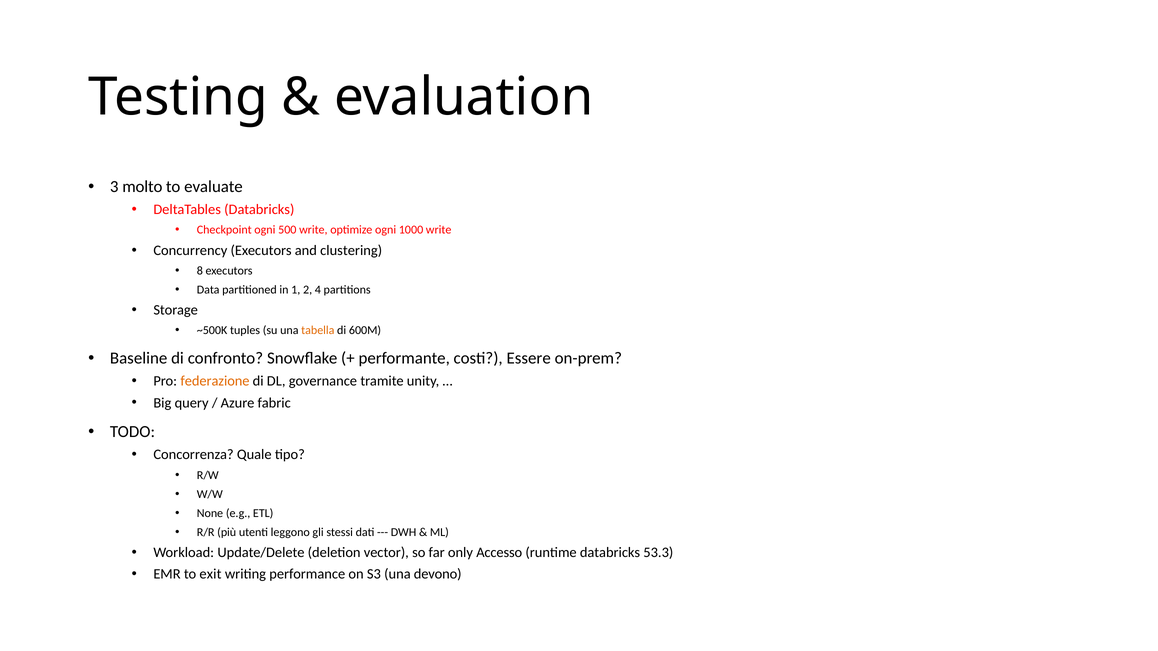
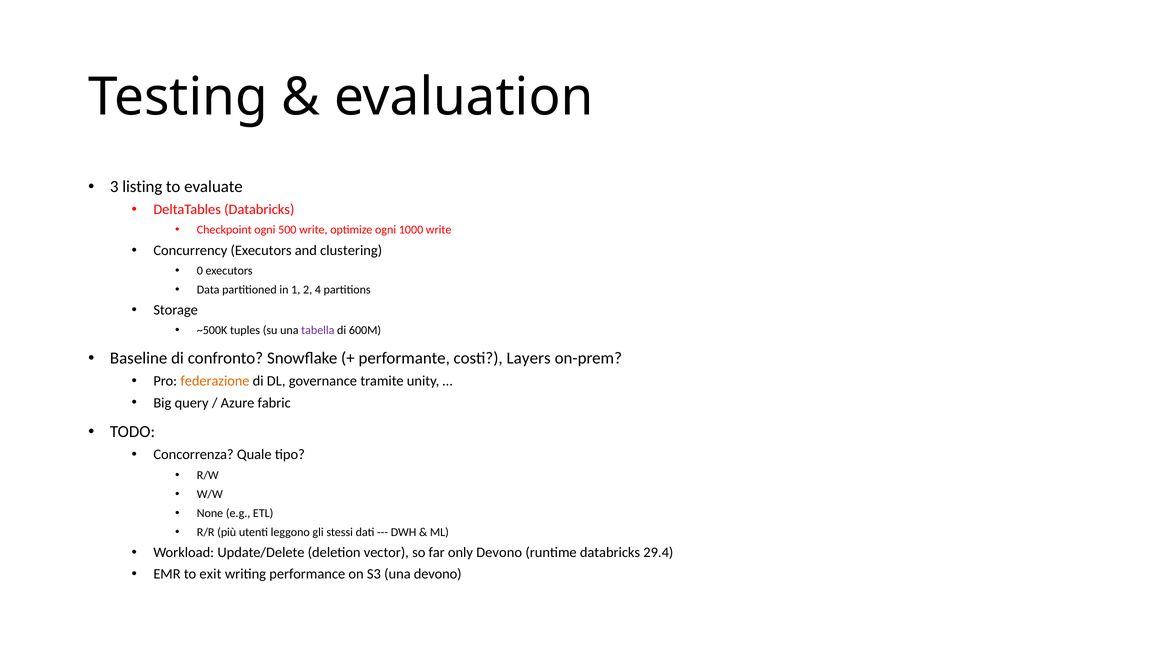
molto: molto -> listing
8: 8 -> 0
tabella colour: orange -> purple
Essere: Essere -> Layers
only Accesso: Accesso -> Devono
53.3: 53.3 -> 29.4
